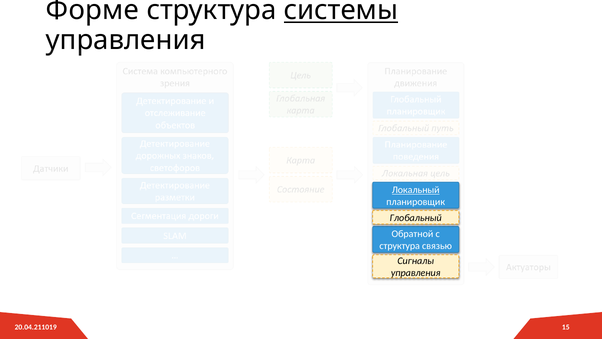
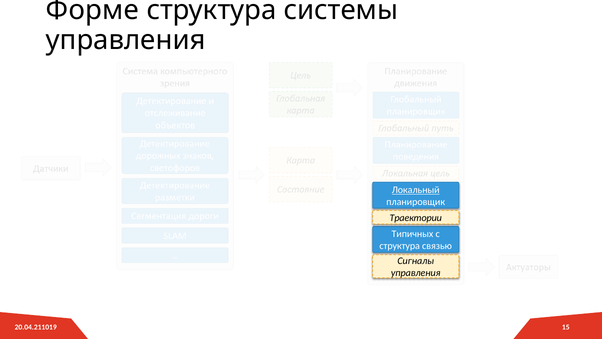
системы underline: present -> none
Глобальный: Глобальный -> Траектории
Обратной: Обратной -> Типичных
